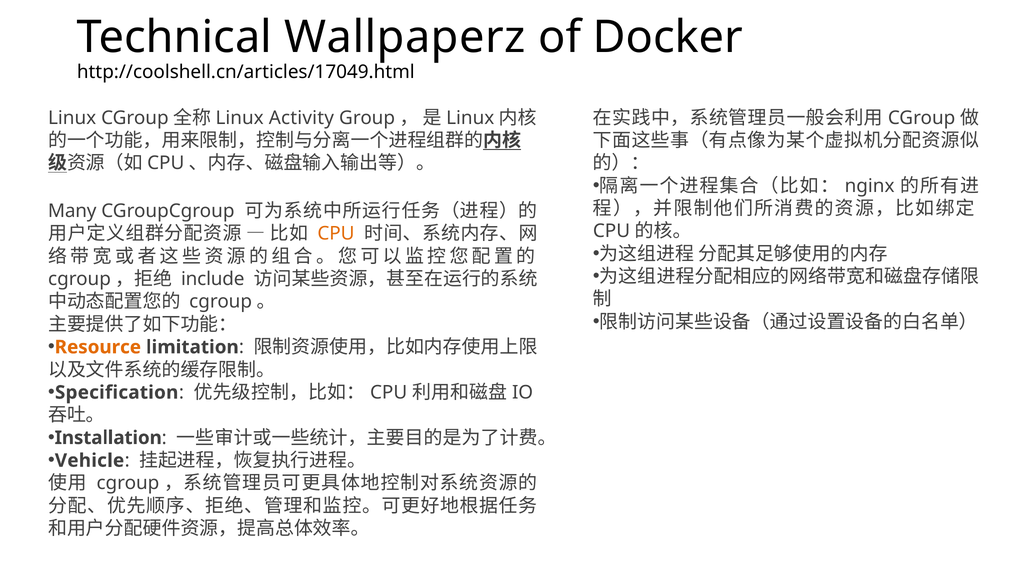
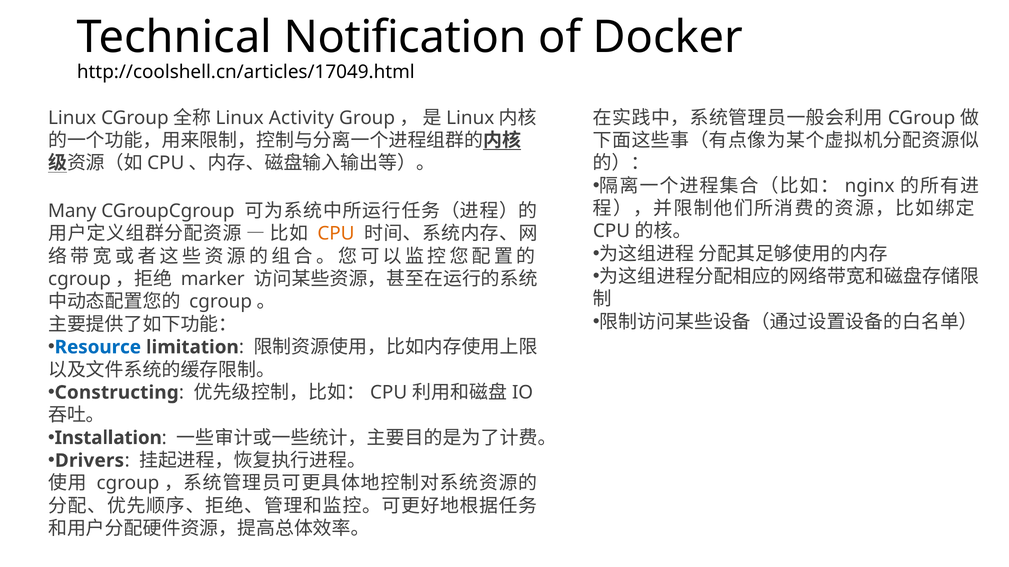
Wallpaperz: Wallpaperz -> Notification
include: include -> marker
Resource colour: orange -> blue
Specification: Specification -> Constructing
Vehicle: Vehicle -> Drivers
